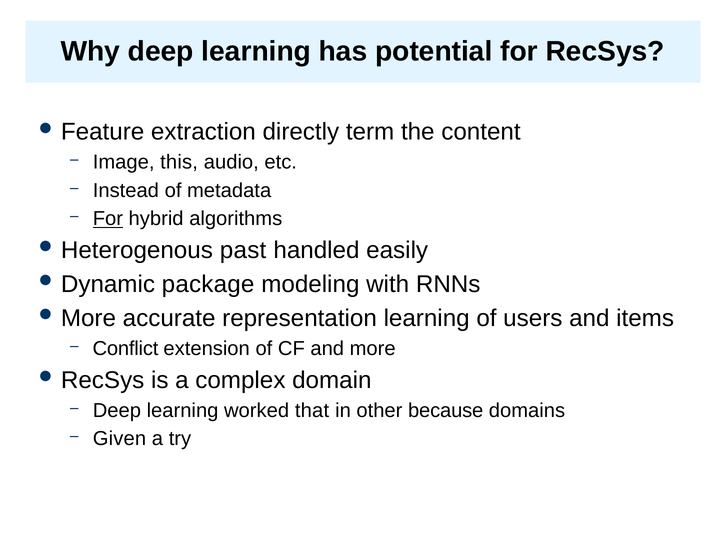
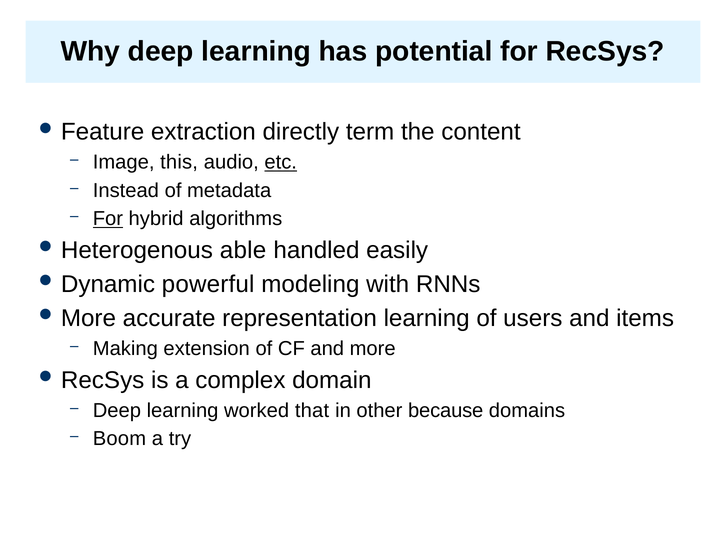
etc underline: none -> present
past: past -> able
package: package -> powerful
Conflict: Conflict -> Making
Given: Given -> Boom
